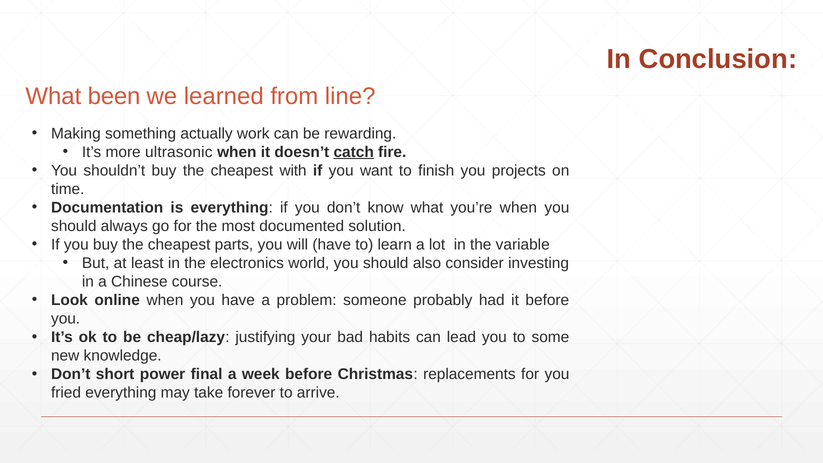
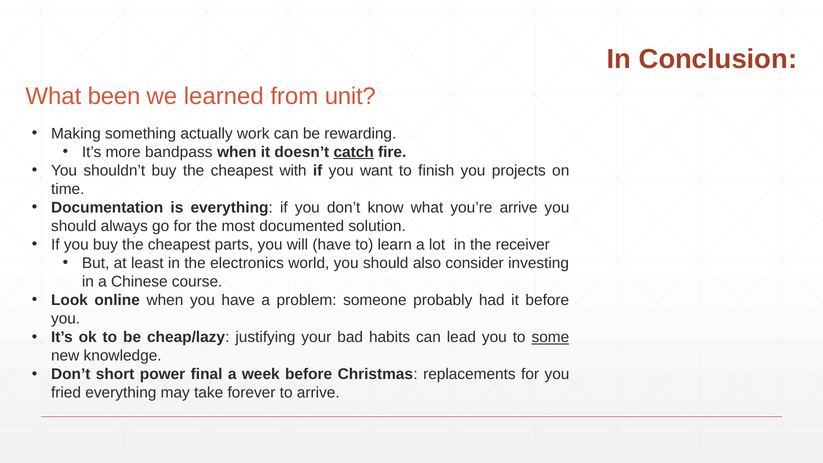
line: line -> unit
ultrasonic: ultrasonic -> bandpass
you’re when: when -> arrive
variable: variable -> receiver
some underline: none -> present
